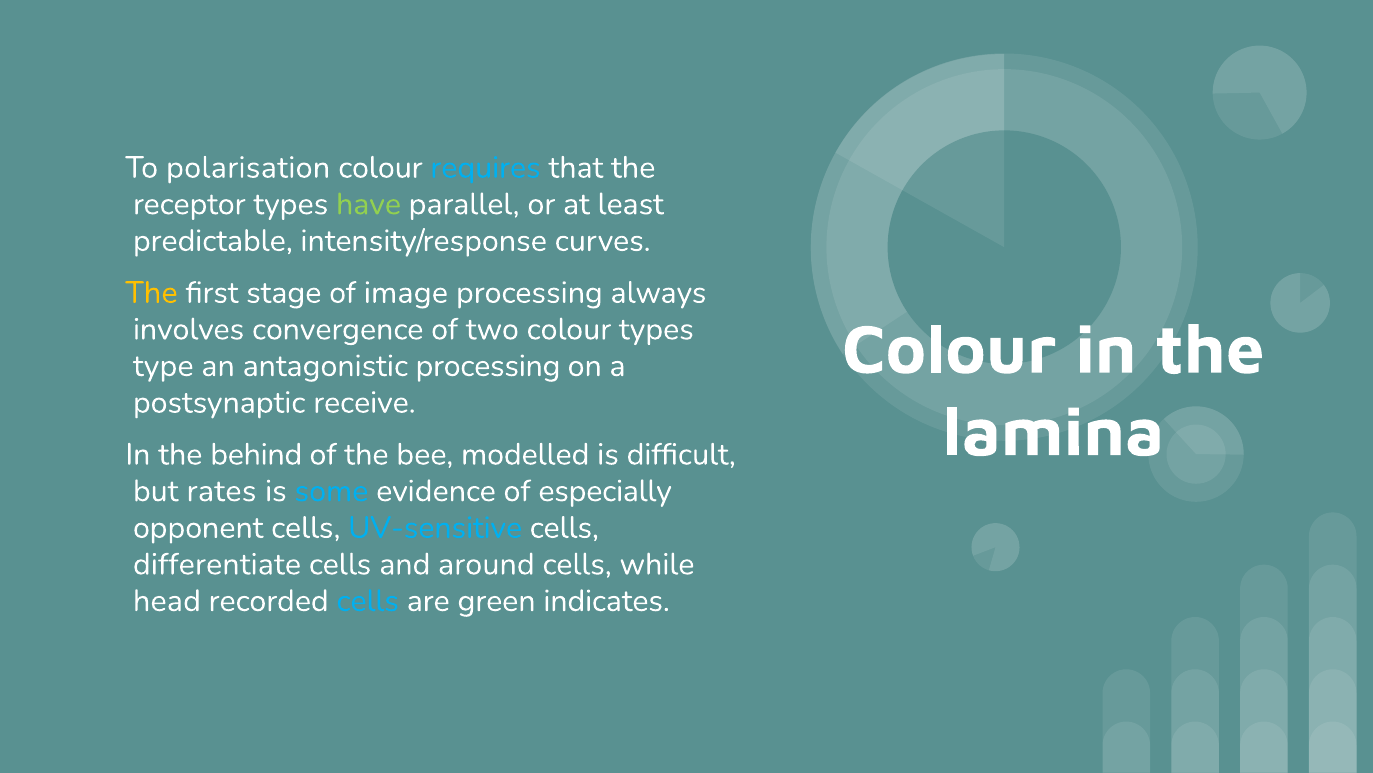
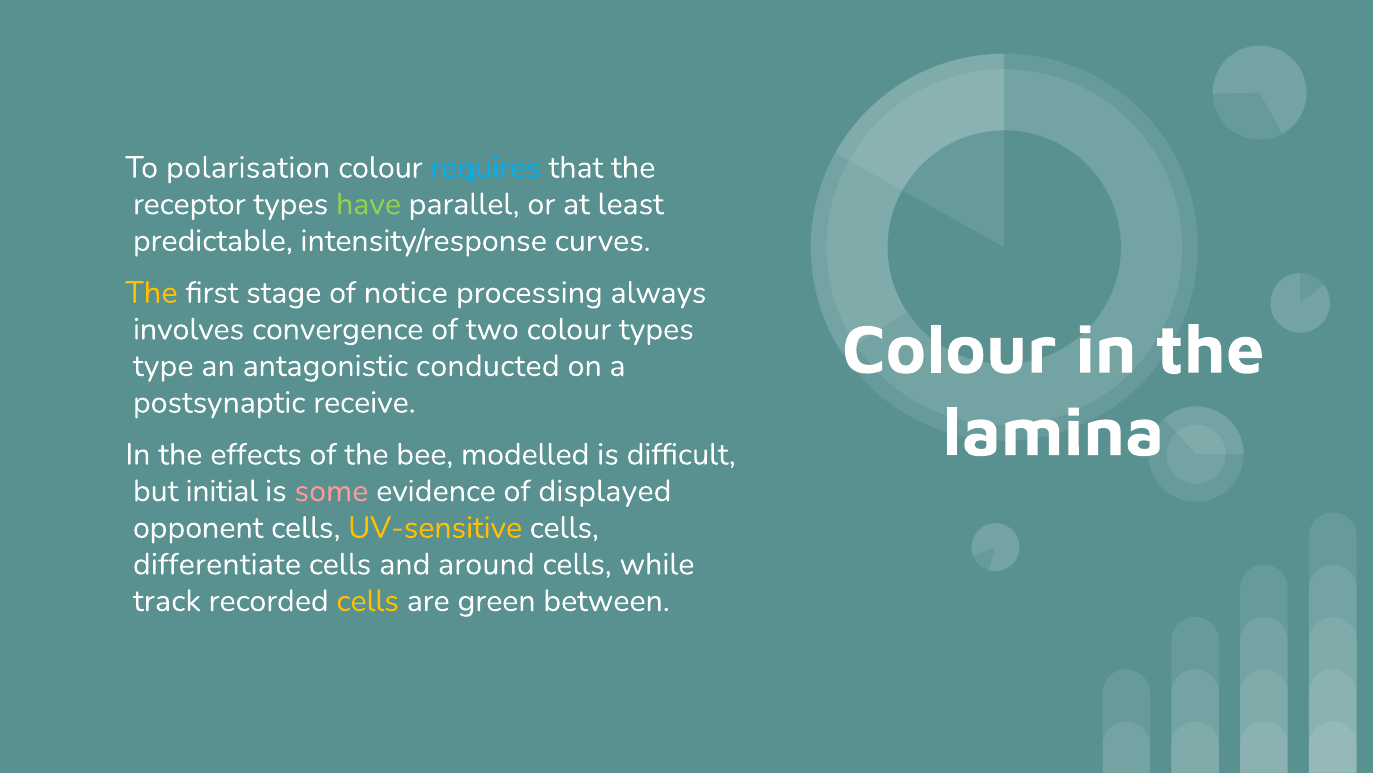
image: image -> notice
antagonistic processing: processing -> conducted
behind: behind -> effects
rates: rates -> initial
some colour: light blue -> pink
especially: especially -> displayed
UV-sensitive colour: light blue -> yellow
head: head -> track
cells at (368, 600) colour: light blue -> yellow
indicates: indicates -> between
